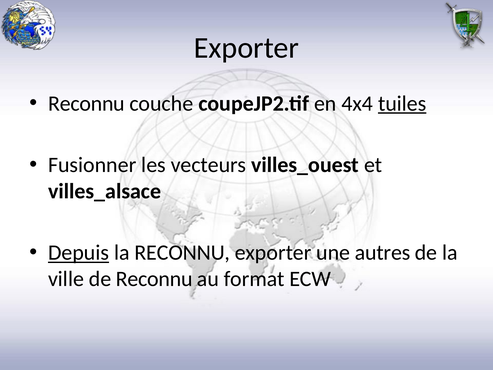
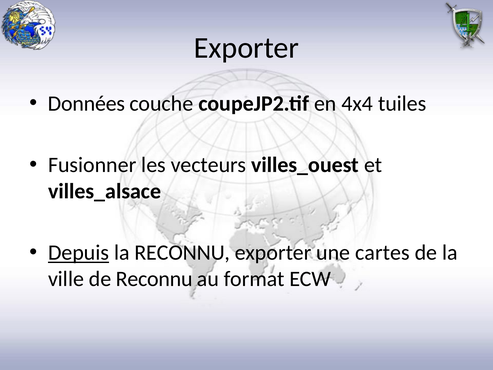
Reconnu at (86, 103): Reconnu -> Données
tuiles underline: present -> none
autres: autres -> cartes
